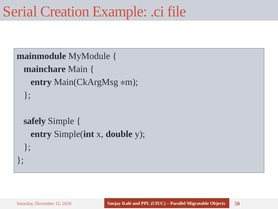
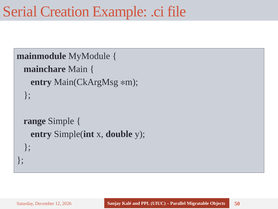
safely: safely -> range
